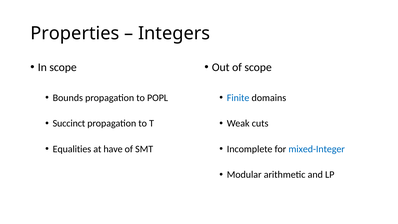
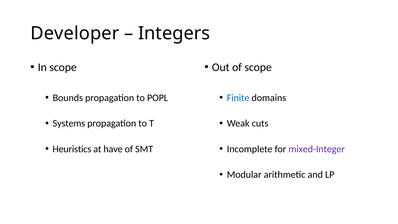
Properties: Properties -> Developer
Succinct: Succinct -> Systems
Equalities: Equalities -> Heuristics
mixed-Integer colour: blue -> purple
